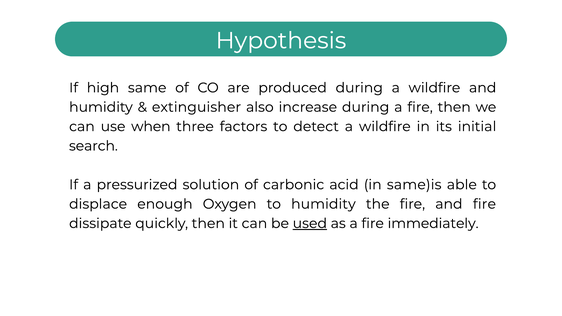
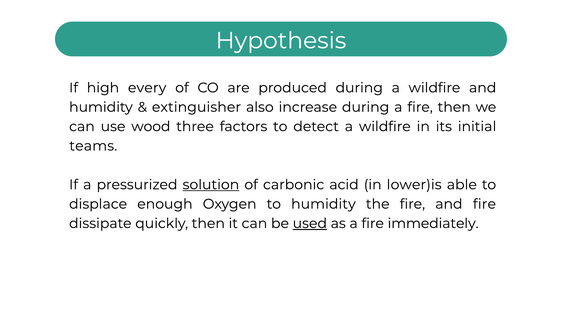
same: same -> every
when: when -> wood
search: search -> teams
solution underline: none -> present
same)is: same)is -> lower)is
